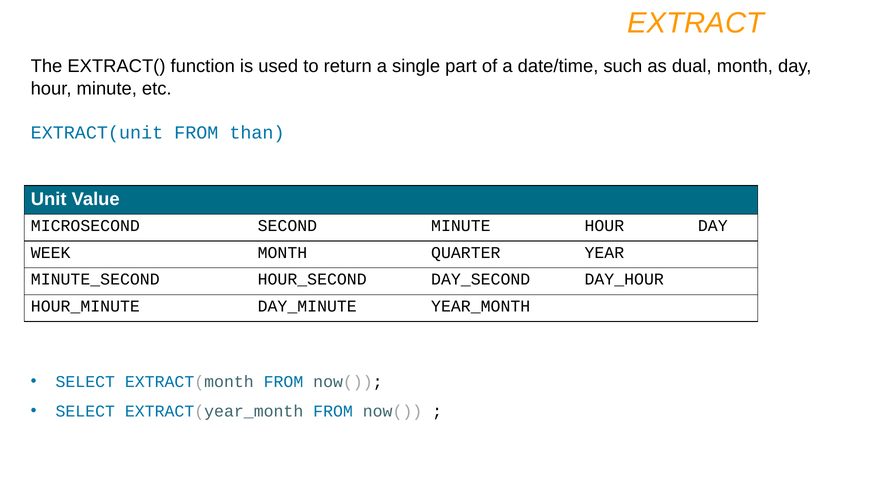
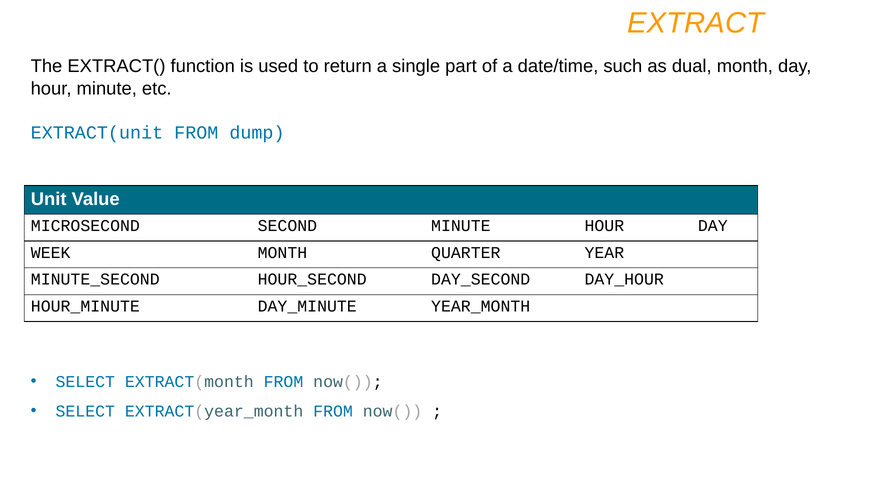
than: than -> dump
